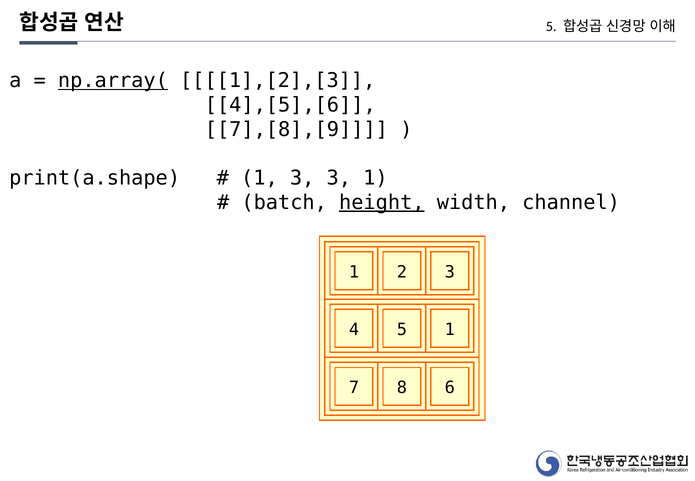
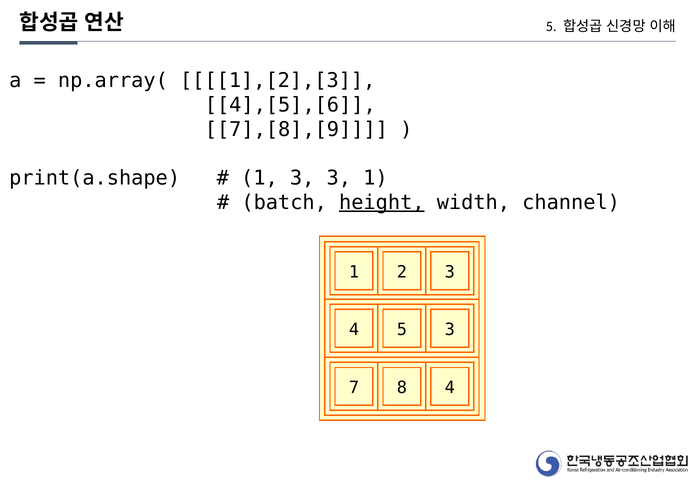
np.array( underline: present -> none
5 1: 1 -> 3
8 6: 6 -> 4
